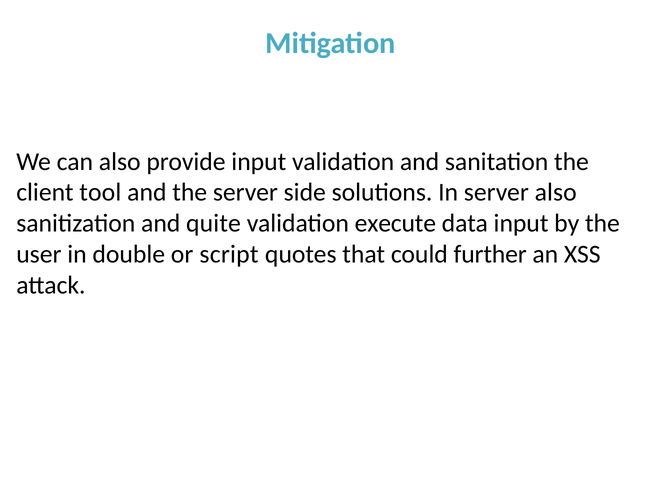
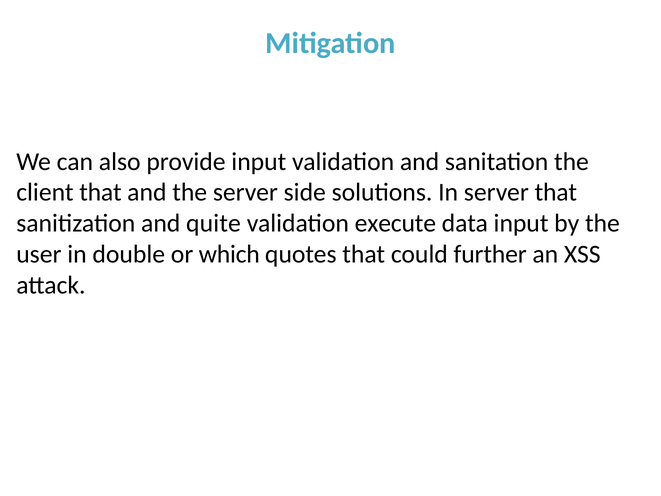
client tool: tool -> that
server also: also -> that
script: script -> which
